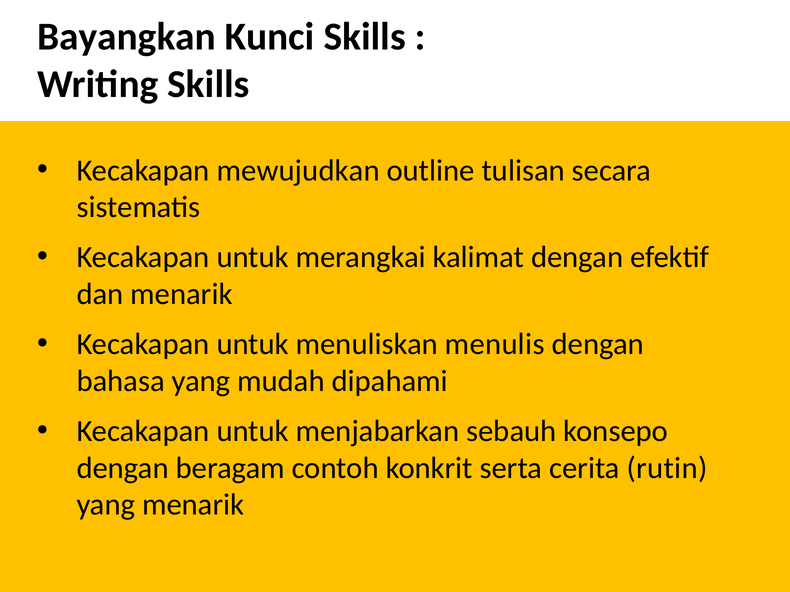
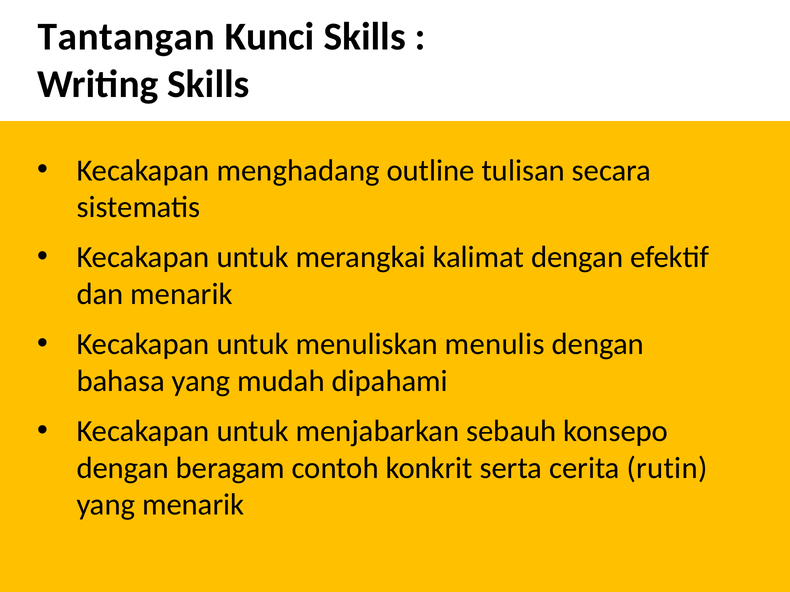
Bayangkan: Bayangkan -> Tantangan
mewujudkan: mewujudkan -> menghadang
